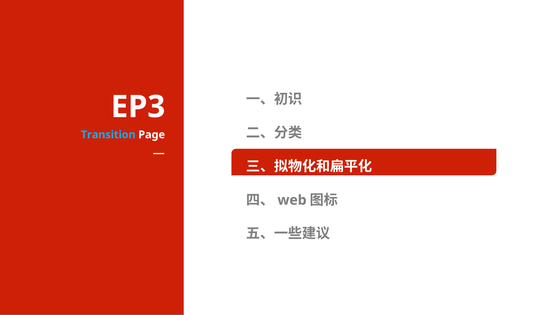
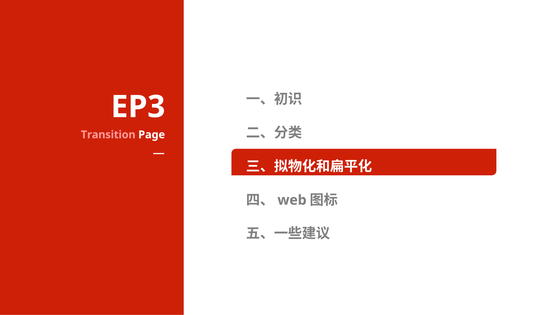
Transition colour: light blue -> pink
